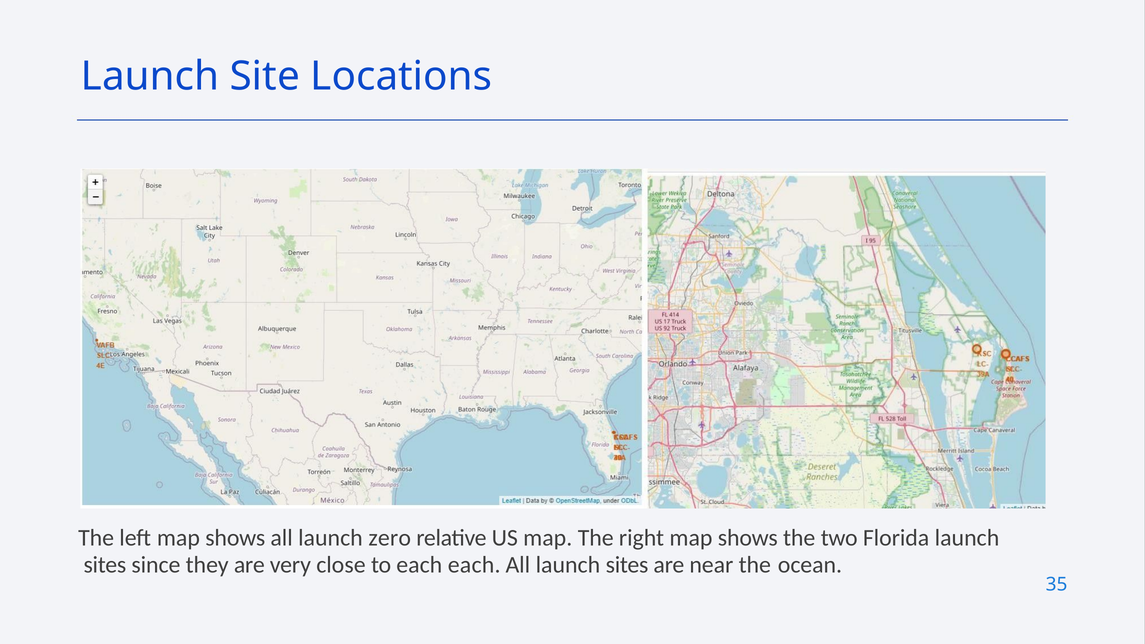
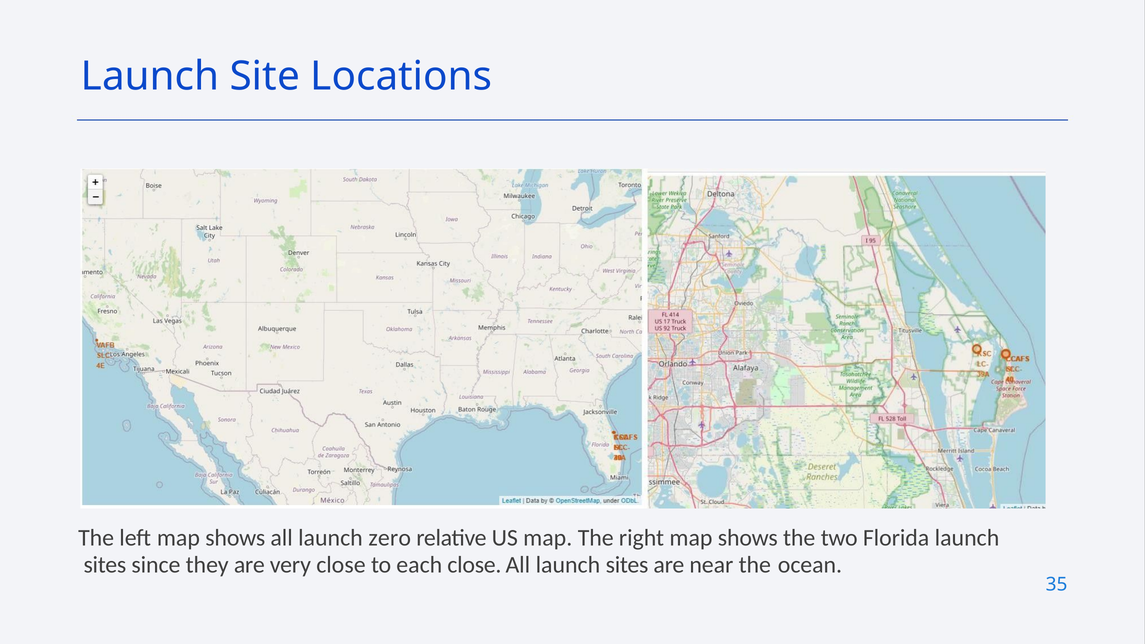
each each: each -> close
